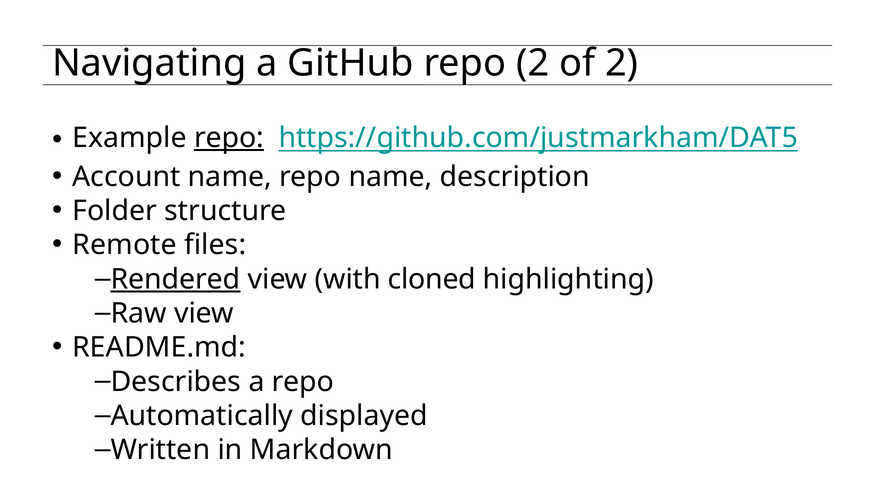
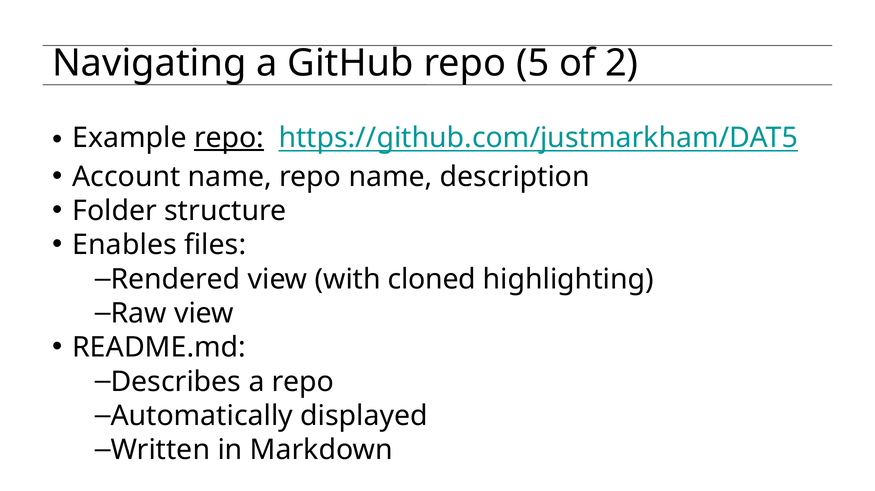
repo 2: 2 -> 5
Remote: Remote -> Enables
Rendered underline: present -> none
